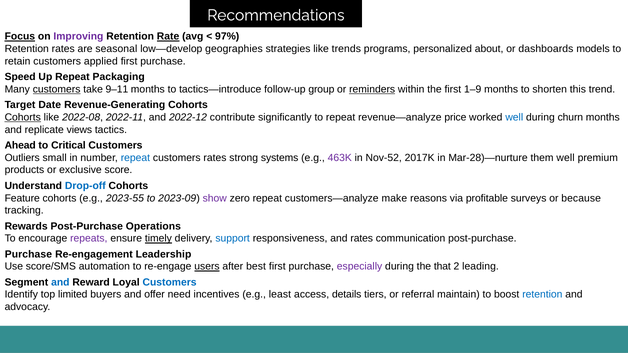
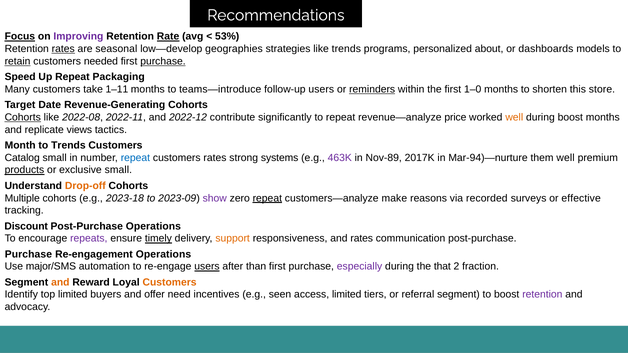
97%: 97% -> 53%
rates at (63, 49) underline: none -> present
retain underline: none -> present
applied: applied -> needed
purchase at (163, 61) underline: none -> present
customers at (57, 89) underline: present -> none
9–11: 9–11 -> 1–11
tactics—introduce: tactics—introduce -> teams—introduce
follow-up group: group -> users
1–9: 1–9 -> 1–0
trend: trend -> store
well at (514, 117) colour: blue -> orange
during churn: churn -> boost
Ahead: Ahead -> Month
to Critical: Critical -> Trends
Outliers: Outliers -> Catalog
Nov-52: Nov-52 -> Nov-89
Mar-28)—nurture: Mar-28)—nurture -> Mar-94)—nurture
products underline: none -> present
exclusive score: score -> small
Drop-off colour: blue -> orange
Feature: Feature -> Multiple
2023-55: 2023-55 -> 2023-18
repeat at (267, 198) underline: none -> present
profitable: profitable -> recorded
because: because -> effective
Rewards: Rewards -> Discount
support colour: blue -> orange
Re-engagement Leadership: Leadership -> Operations
score/SMS: score/SMS -> major/SMS
best: best -> than
leading: leading -> fraction
and at (60, 282) colour: blue -> orange
Customers at (170, 282) colour: blue -> orange
least: least -> seen
access details: details -> limited
referral maintain: maintain -> segment
retention at (542, 295) colour: blue -> purple
